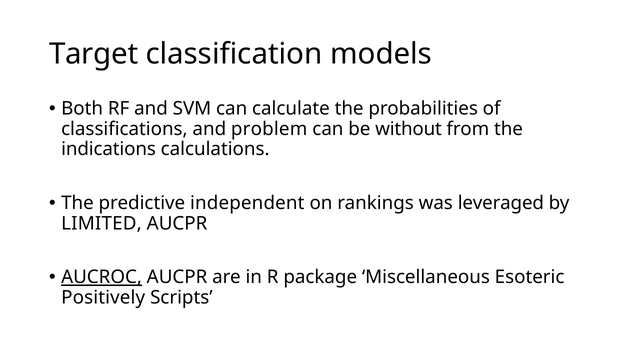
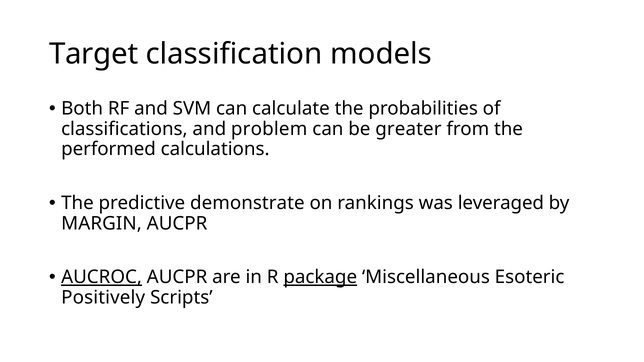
without: without -> greater
indications: indications -> performed
independent: independent -> demonstrate
LIMITED: LIMITED -> MARGIN
package underline: none -> present
